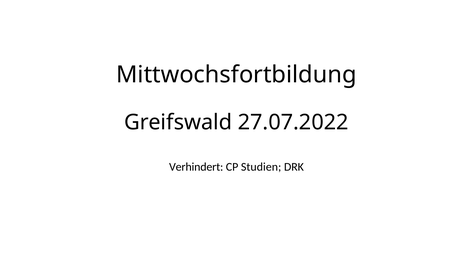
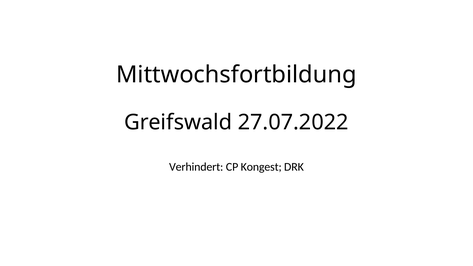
Studien: Studien -> Kongest
